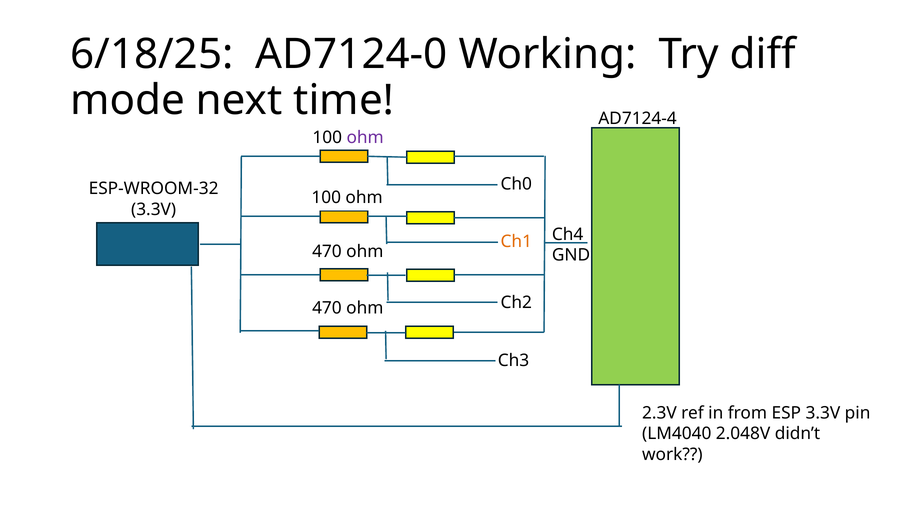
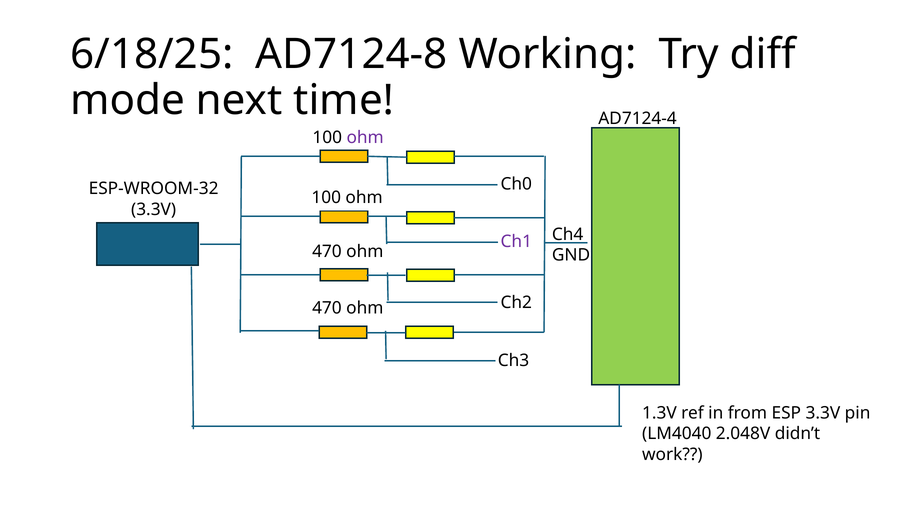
AD7124-0: AD7124-0 -> AD7124-8
Ch1 colour: orange -> purple
2.3V: 2.3V -> 1.3V
